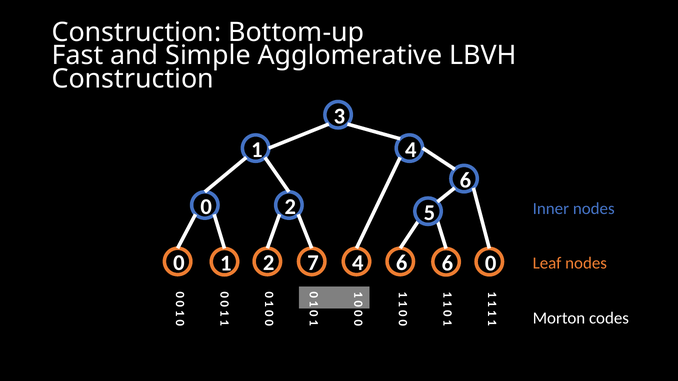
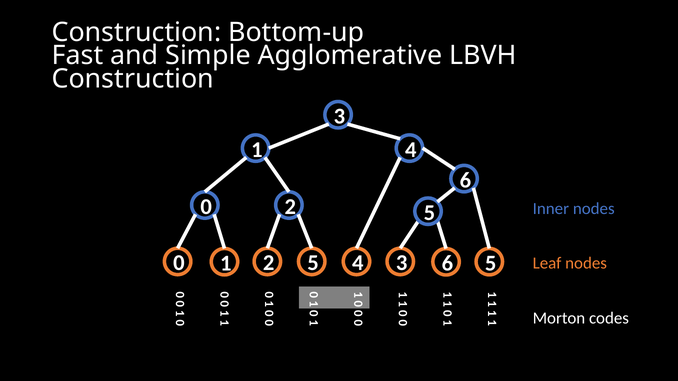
2 7: 7 -> 5
6 at (402, 263): 6 -> 3
6 0: 0 -> 5
